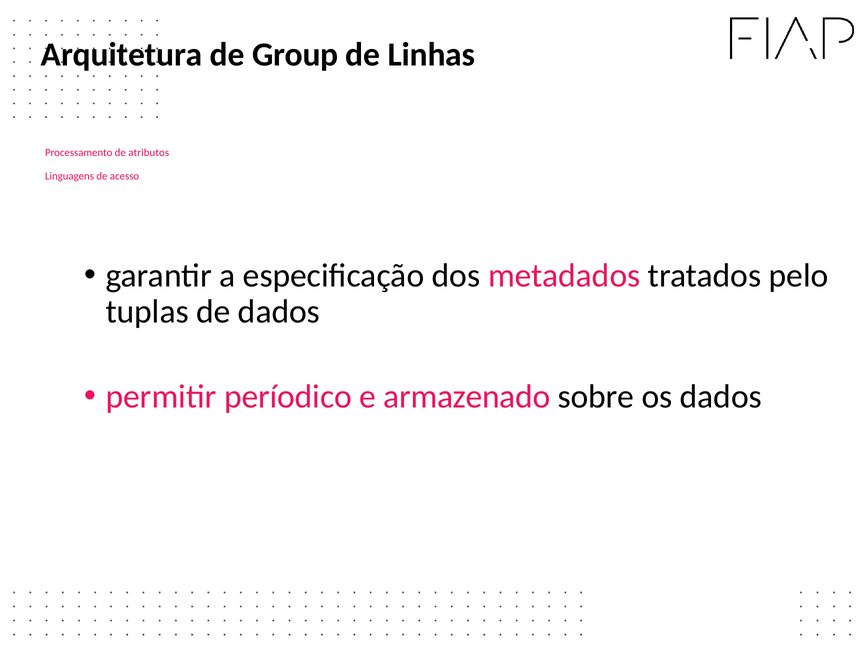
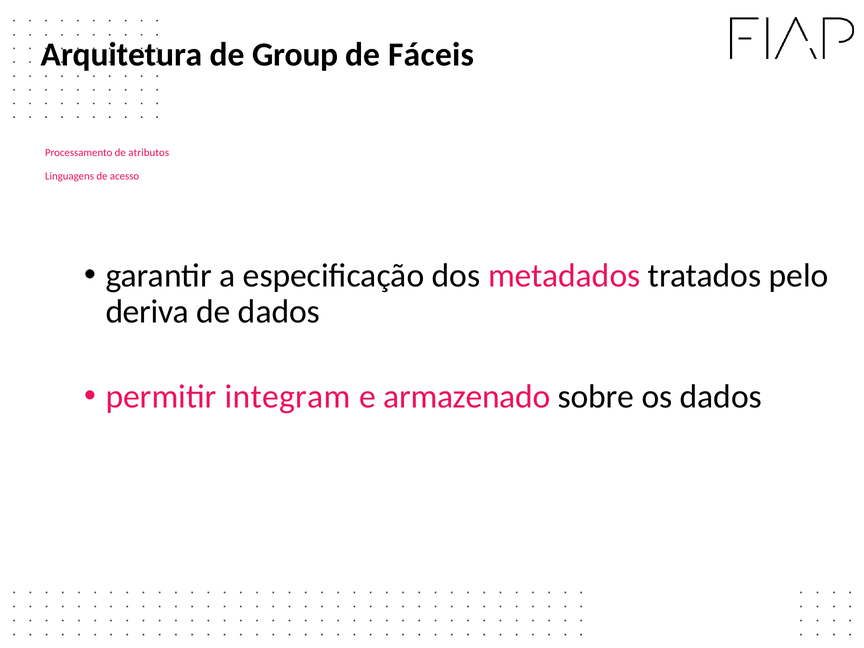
Linhas: Linhas -> Fáceis
tuplas: tuplas -> deriva
períodico: períodico -> integram
